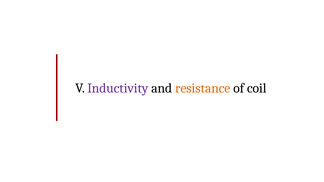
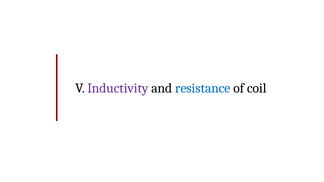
resistance colour: orange -> blue
